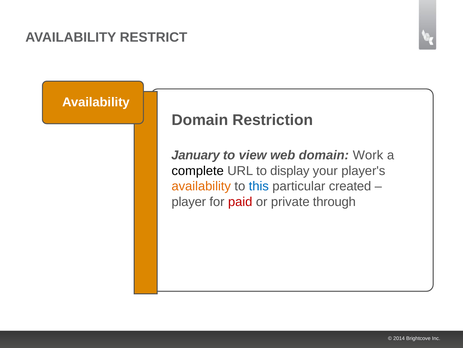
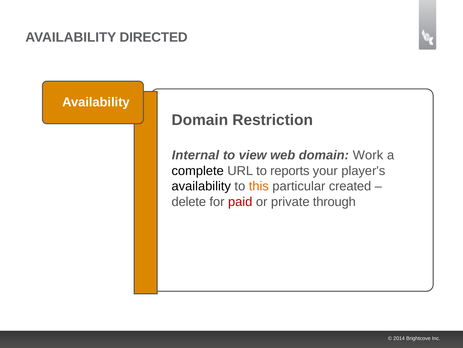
RESTRICT: RESTRICT -> DIRECTED
January: January -> Internal
display: display -> reports
availability at (201, 186) colour: orange -> black
this colour: blue -> orange
player: player -> delete
